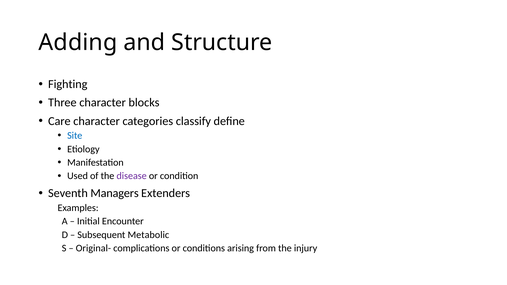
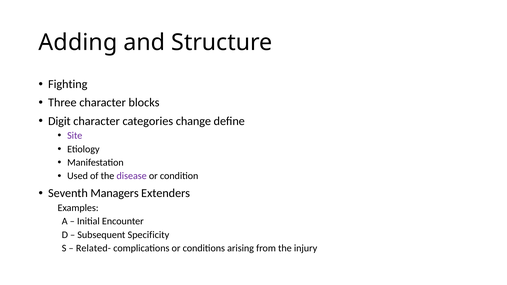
Care: Care -> Digit
classify: classify -> change
Site colour: blue -> purple
Metabolic: Metabolic -> Specificity
Original-: Original- -> Related-
